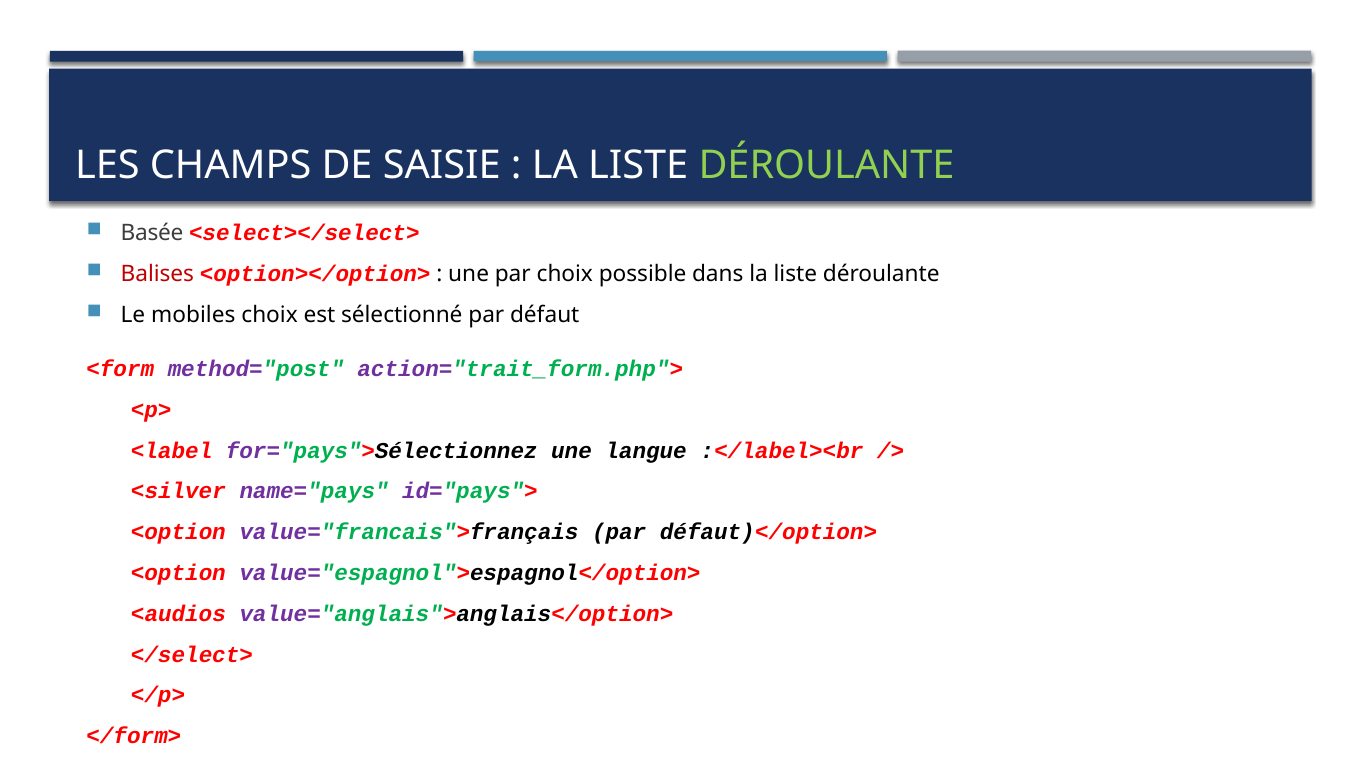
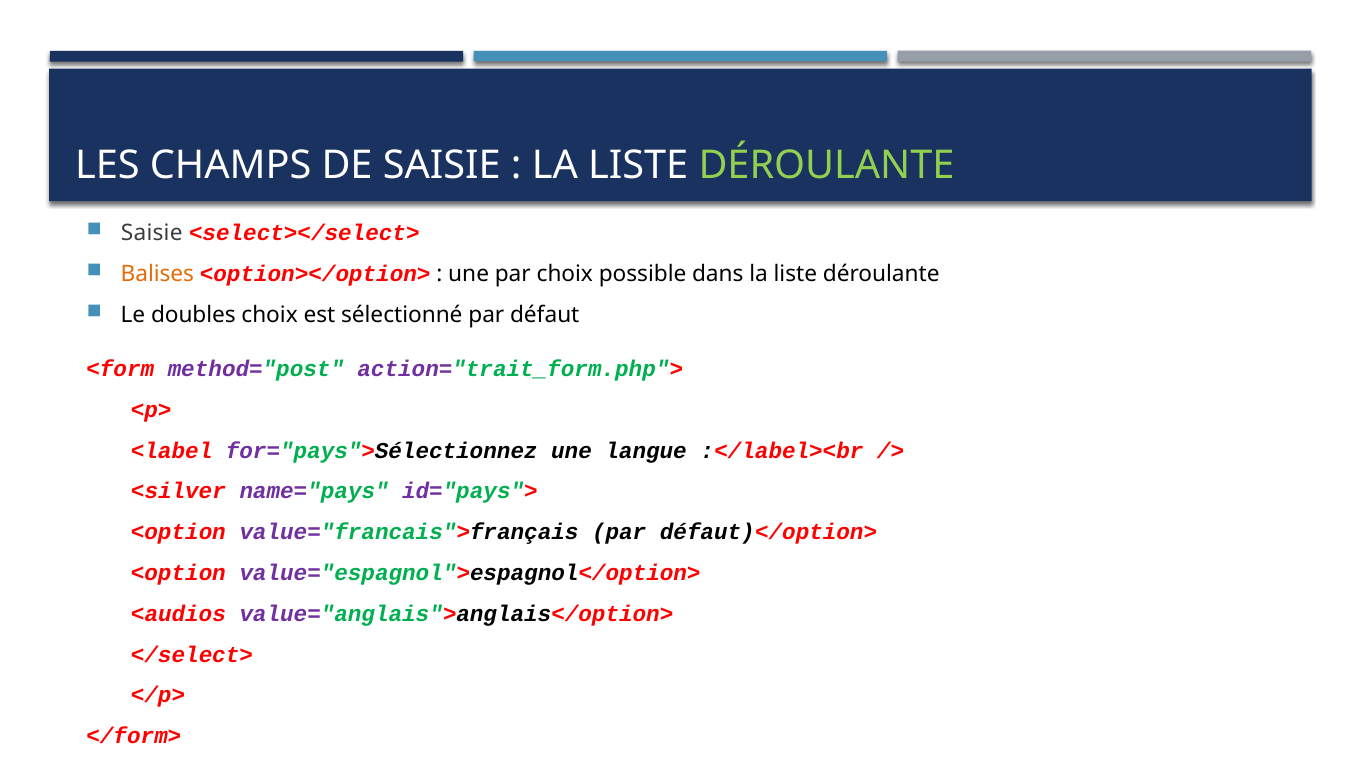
Basée at (152, 233): Basée -> Saisie
Balises colour: red -> orange
mobiles: mobiles -> doubles
